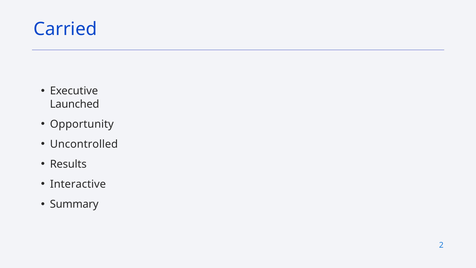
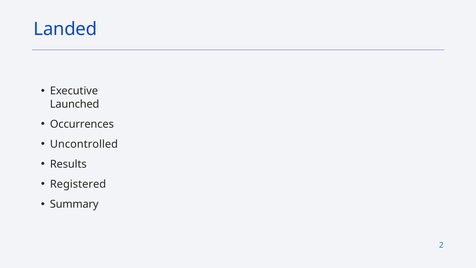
Carried: Carried -> Landed
Opportunity: Opportunity -> Occurrences
Interactive: Interactive -> Registered
